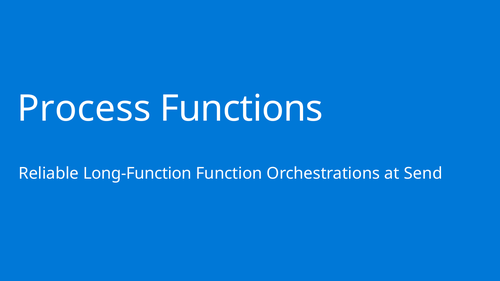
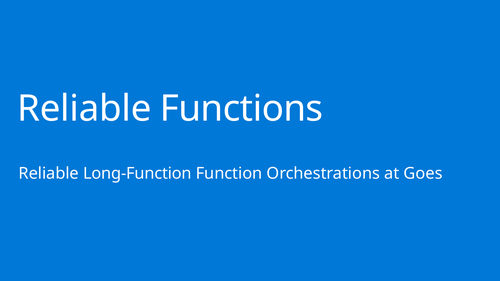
Process at (84, 109): Process -> Reliable
Send: Send -> Goes
